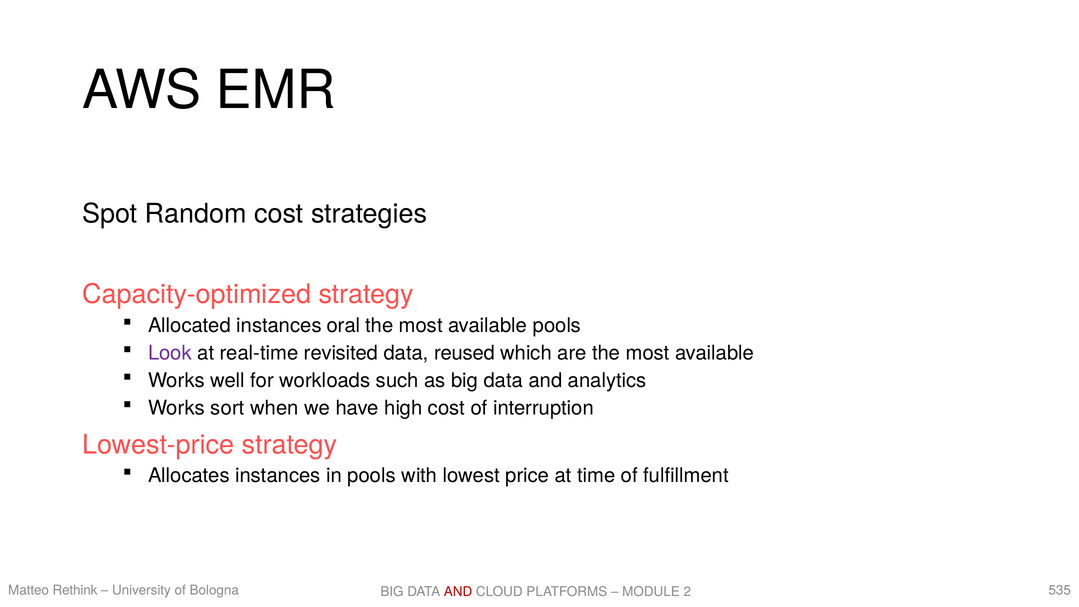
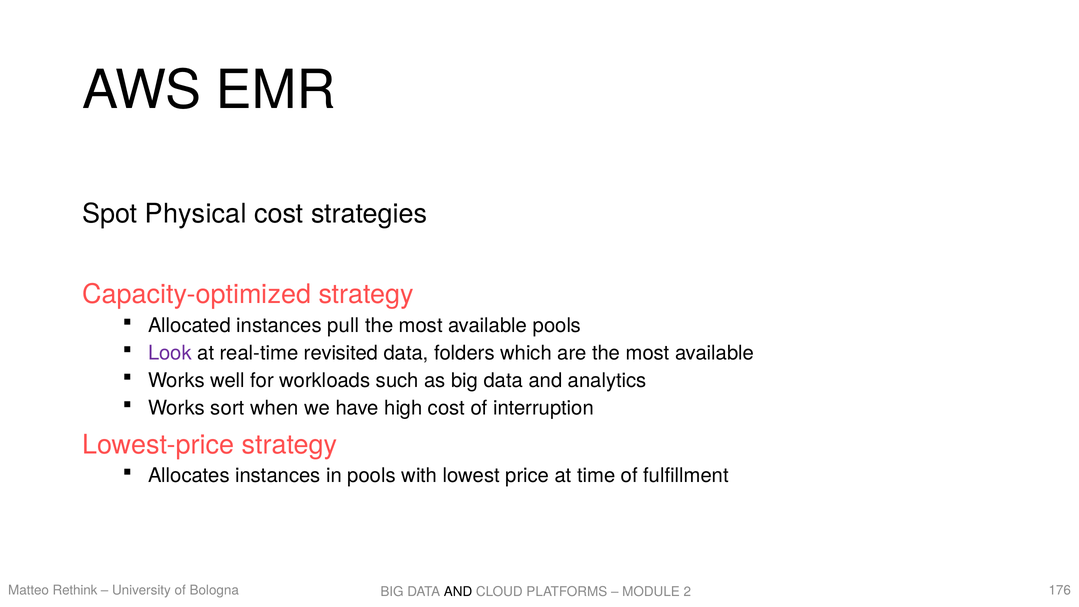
Random: Random -> Physical
oral: oral -> pull
reused: reused -> folders
535: 535 -> 176
AND at (458, 592) colour: red -> black
